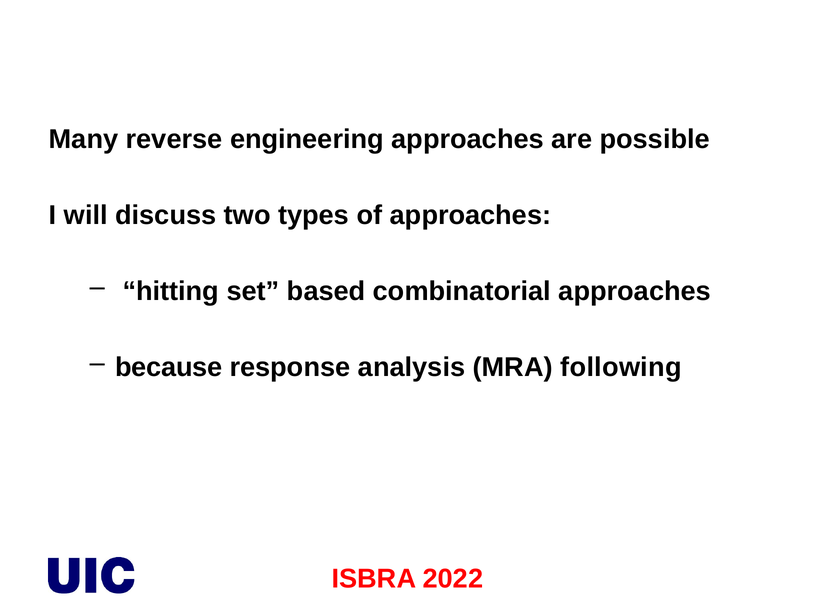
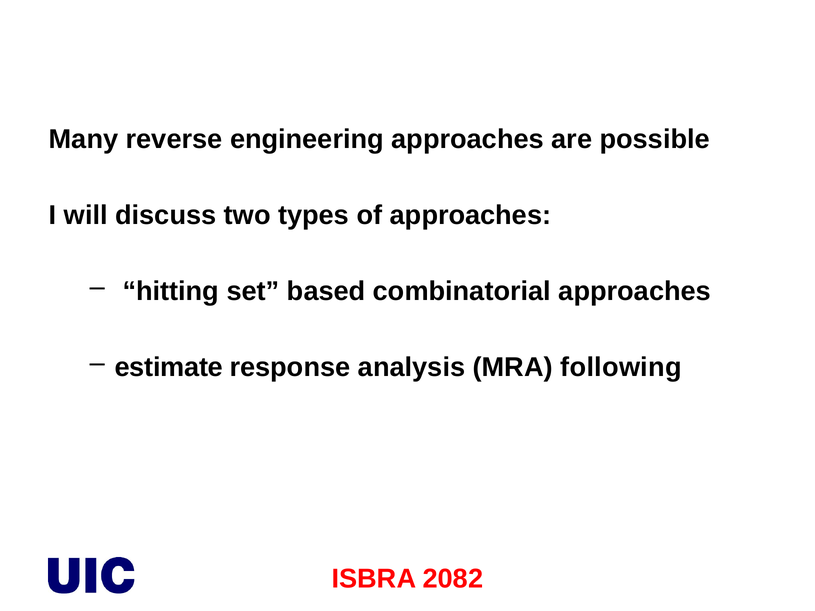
because: because -> estimate
2022: 2022 -> 2082
